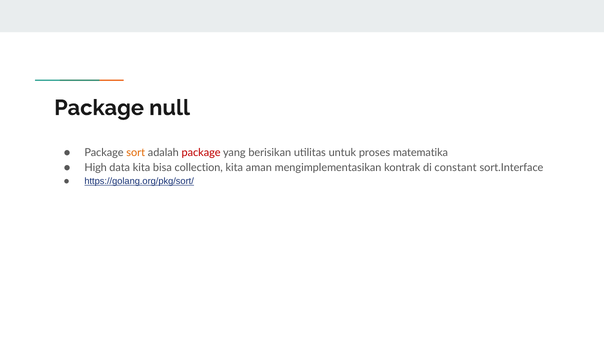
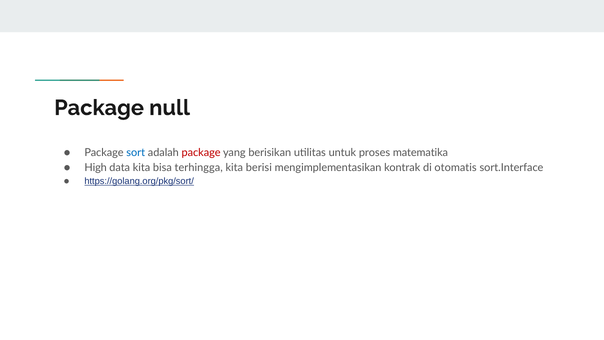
sort colour: orange -> blue
collection: collection -> terhingga
aman: aman -> berisi
constant: constant -> otomatis
